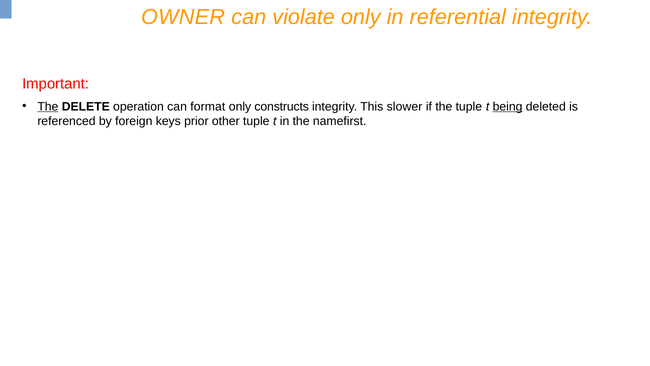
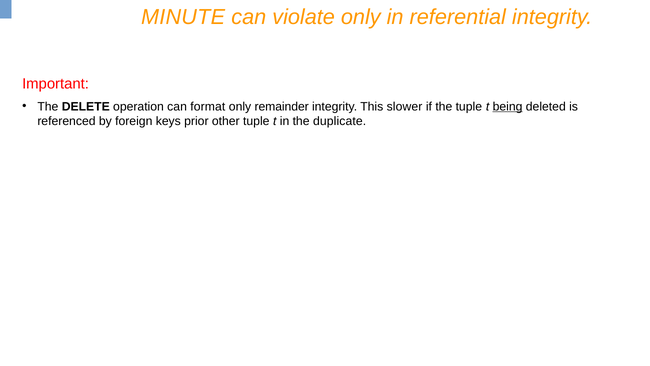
OWNER: OWNER -> MINUTE
The at (48, 106) underline: present -> none
constructs: constructs -> remainder
namefirst: namefirst -> duplicate
